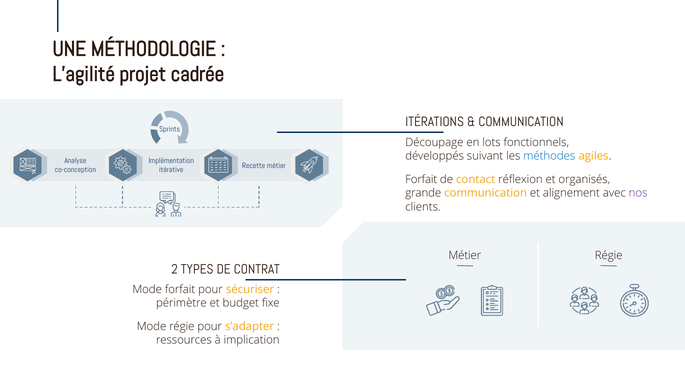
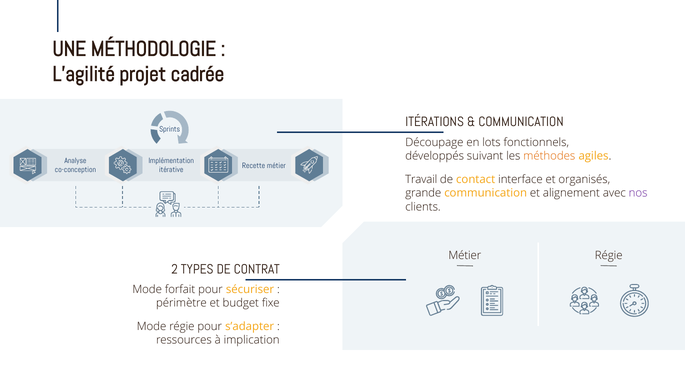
méthodes colour: blue -> orange
Forfait at (421, 179): Forfait -> Travail
réflexion: réflexion -> interface
